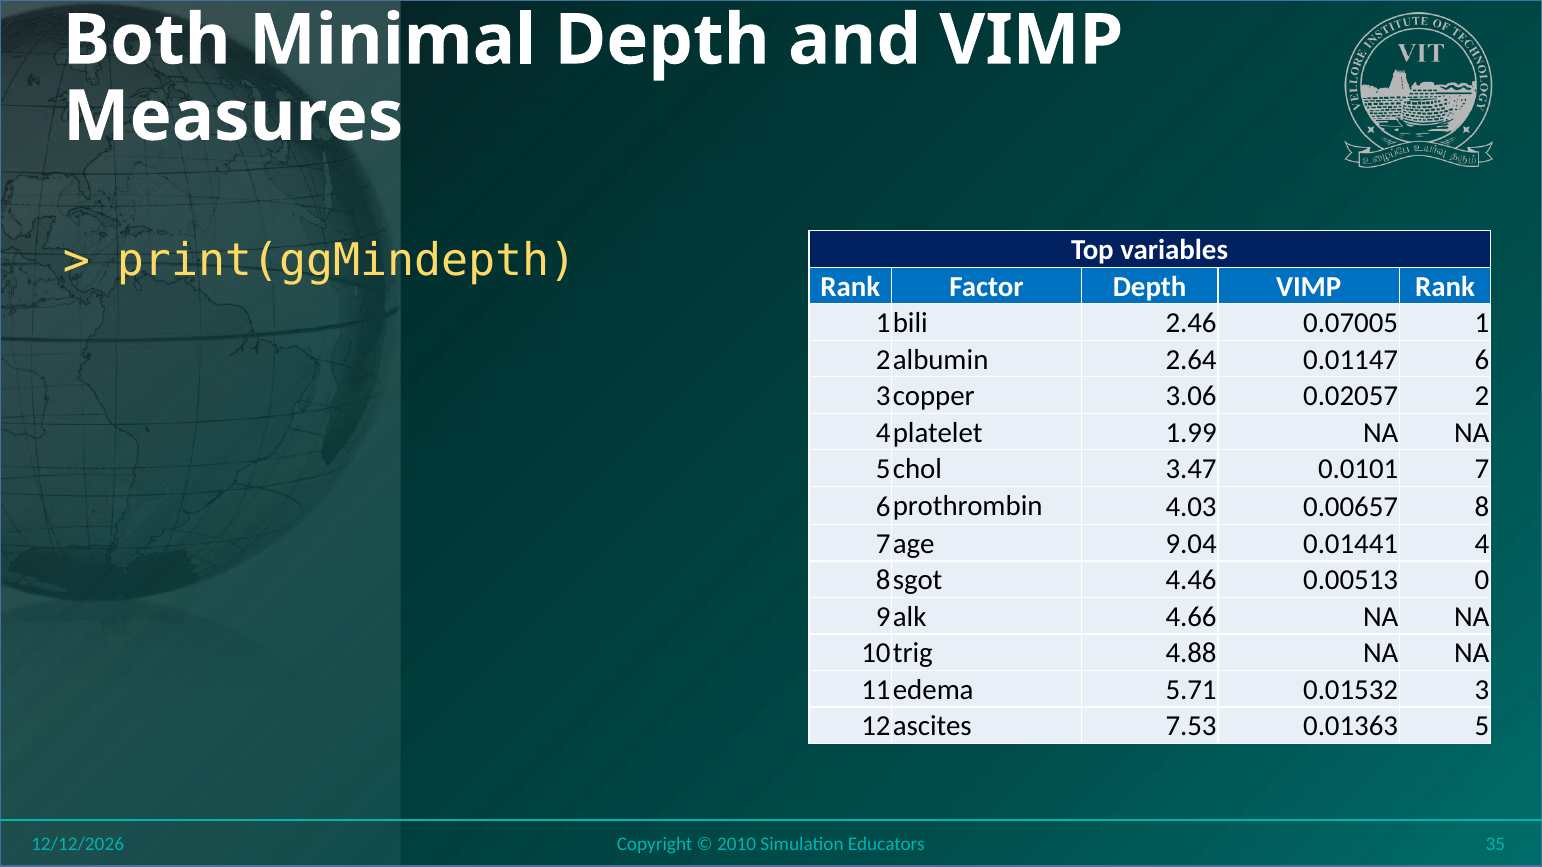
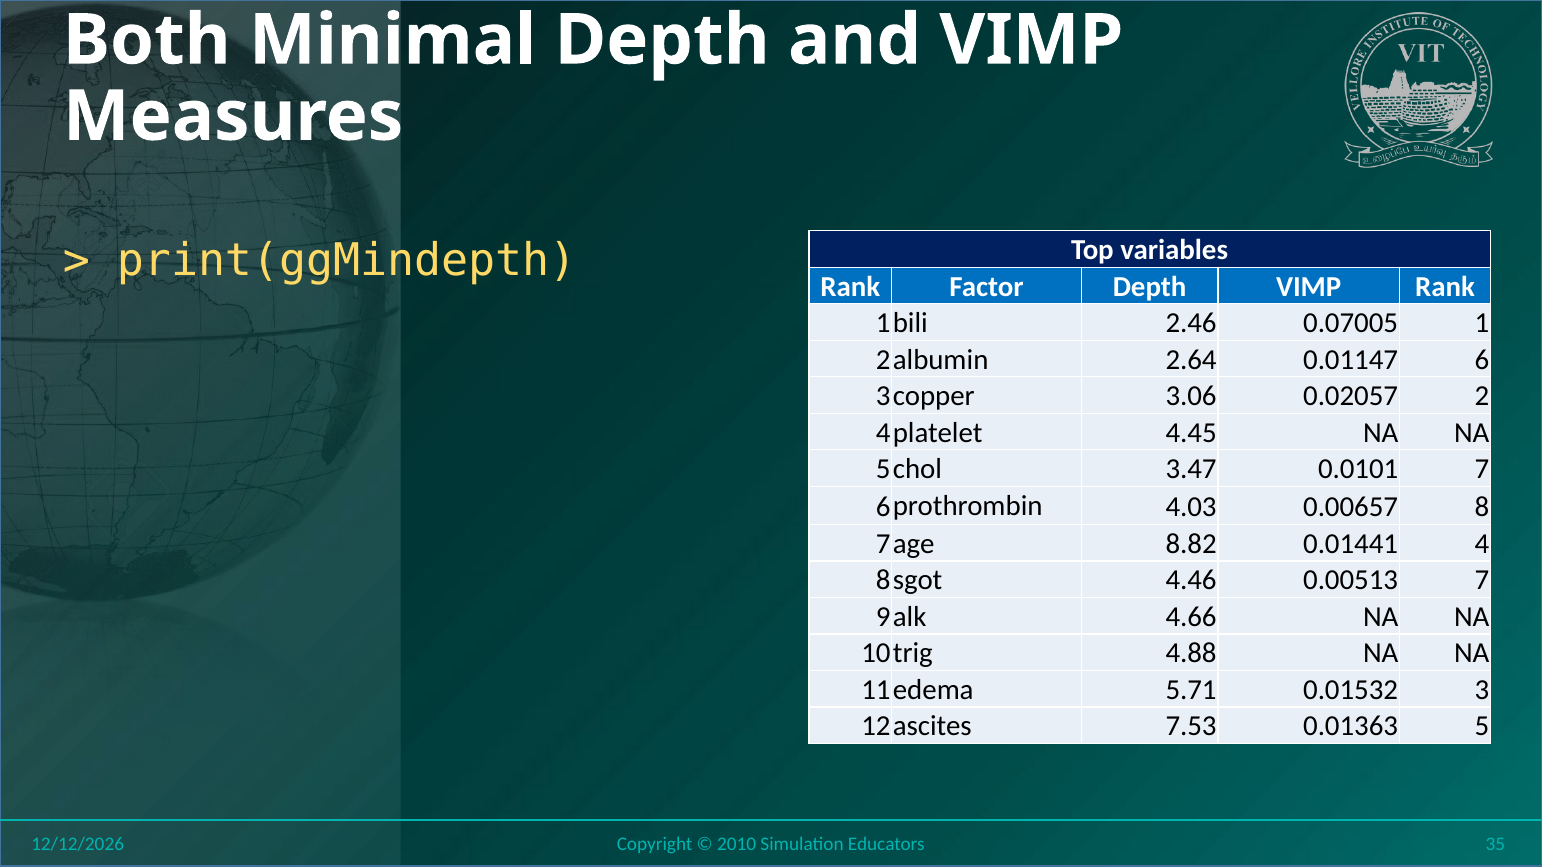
1.99: 1.99 -> 4.45
9.04: 9.04 -> 8.82
0.00513 0: 0 -> 7
